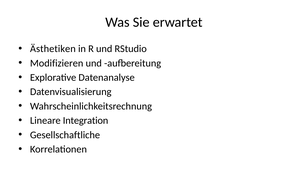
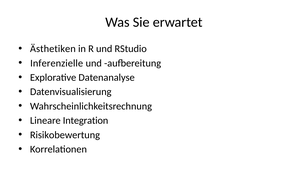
Modifizieren: Modifizieren -> Inferenzielle
Gesellschaftliche: Gesellschaftliche -> Risikobewertung
